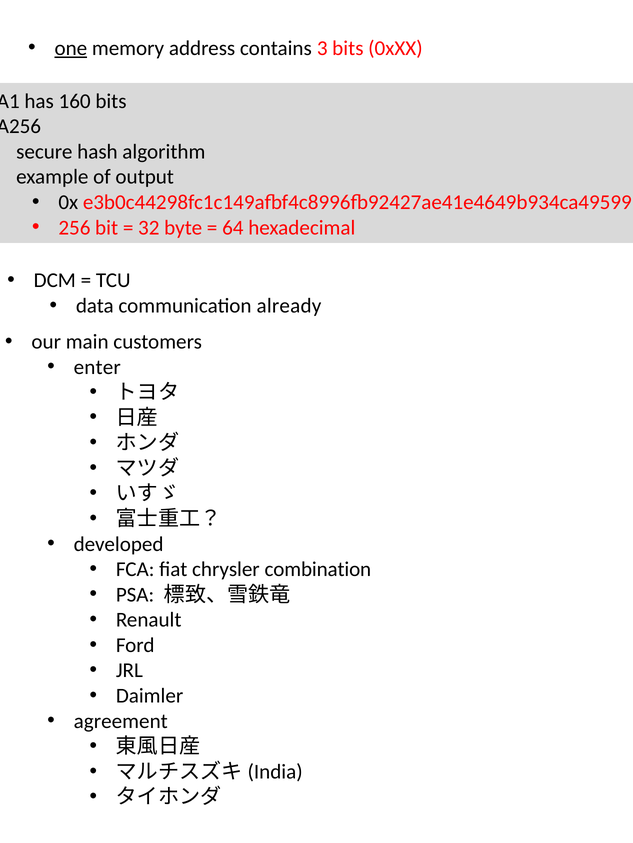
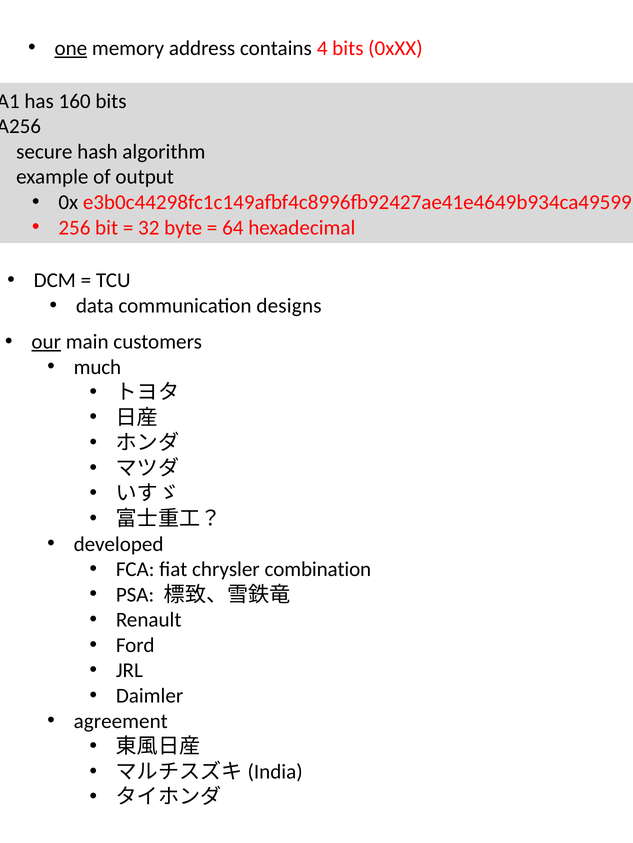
3: 3 -> 4
already: already -> designs
our underline: none -> present
enter: enter -> much
